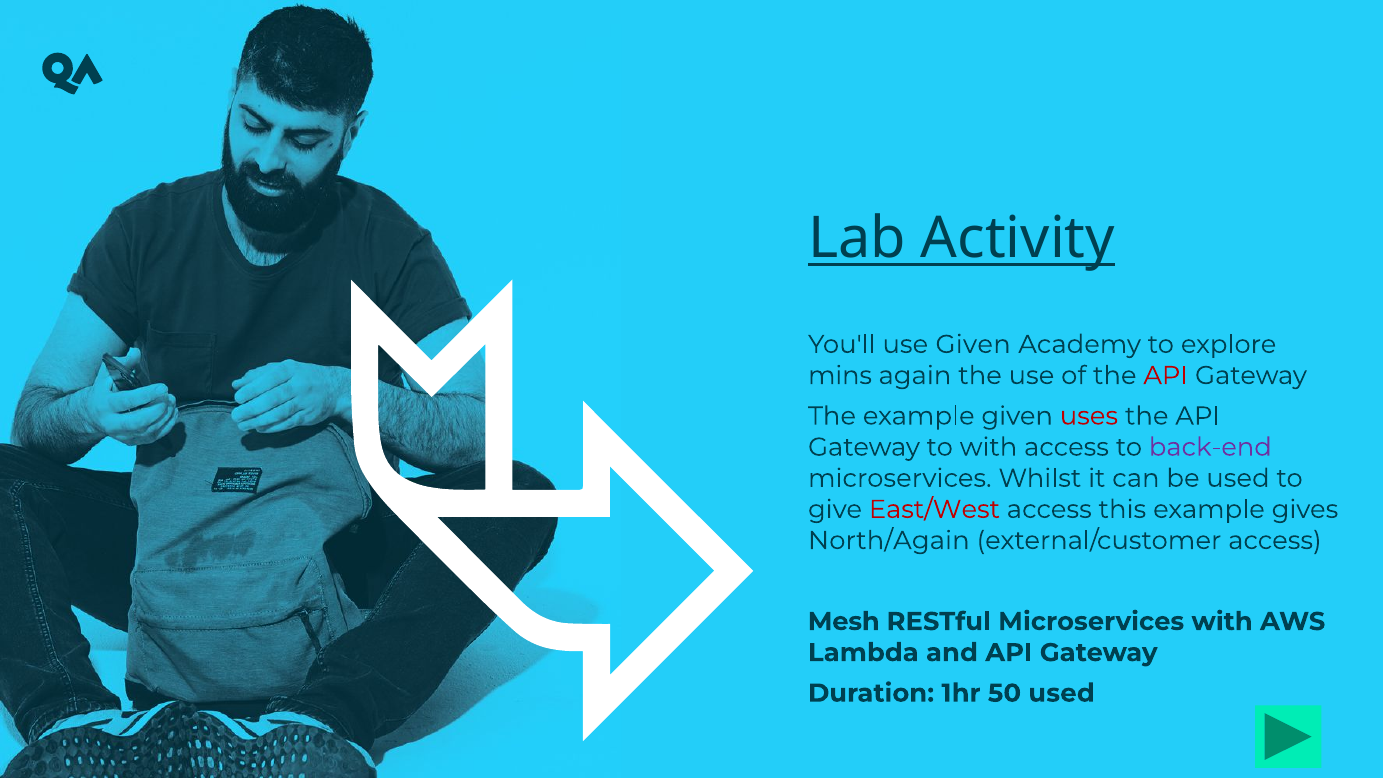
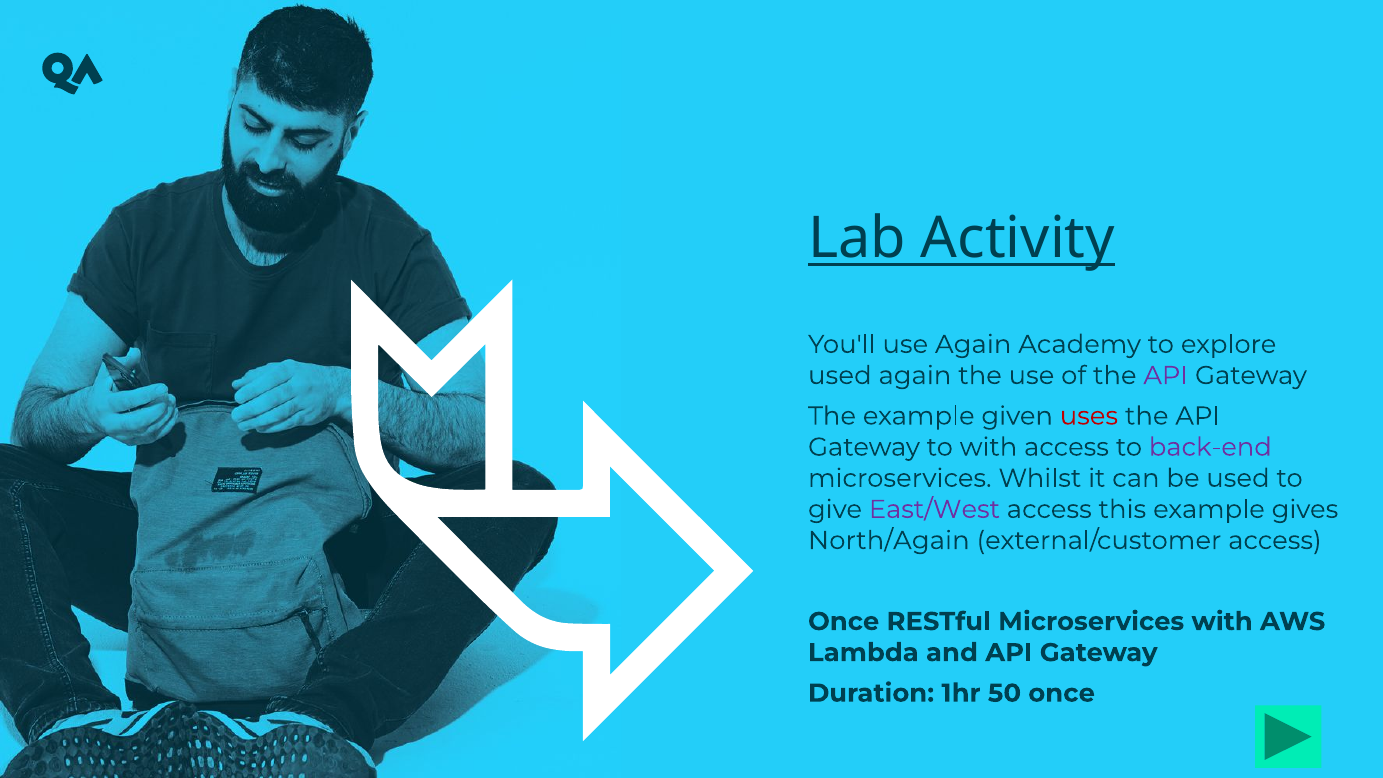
use Given: Given -> Again
mins at (840, 375): mins -> used
API at (1166, 375) colour: red -> purple
East/West colour: red -> purple
Mesh at (844, 621): Mesh -> Once
50 used: used -> once
